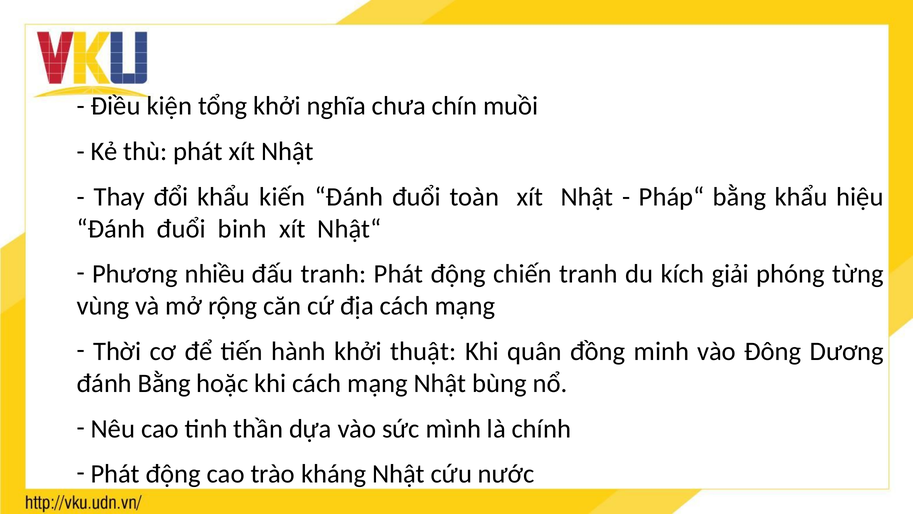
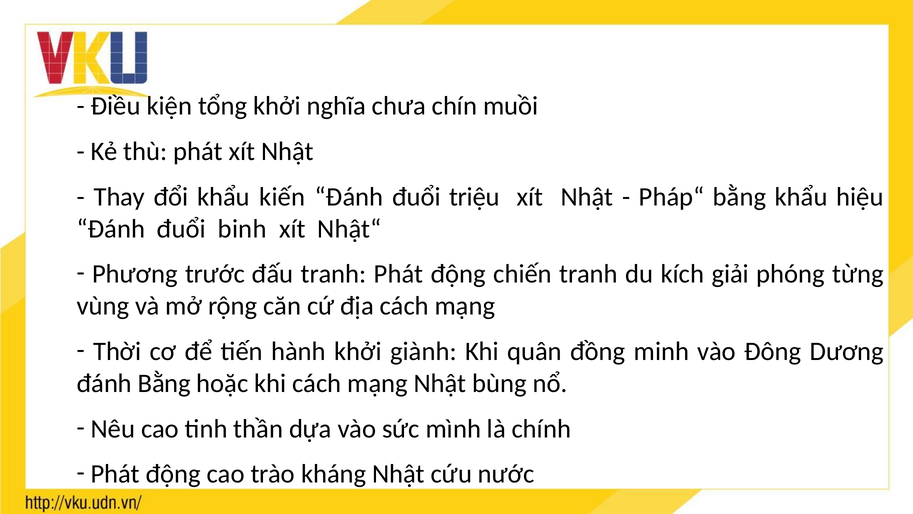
toàn: toàn -> triệu
nhiều: nhiều -> trước
thuật: thuật -> giành
